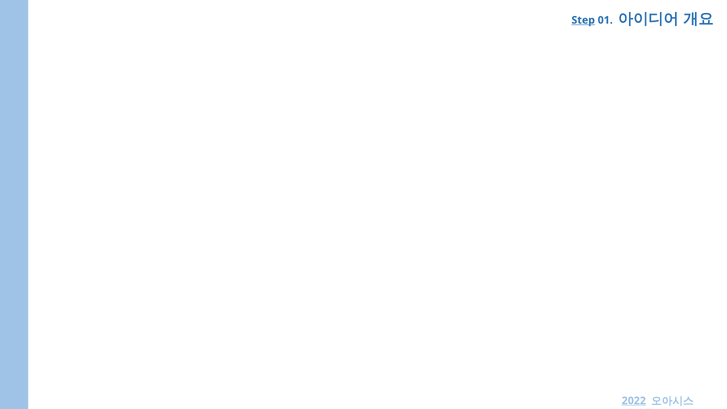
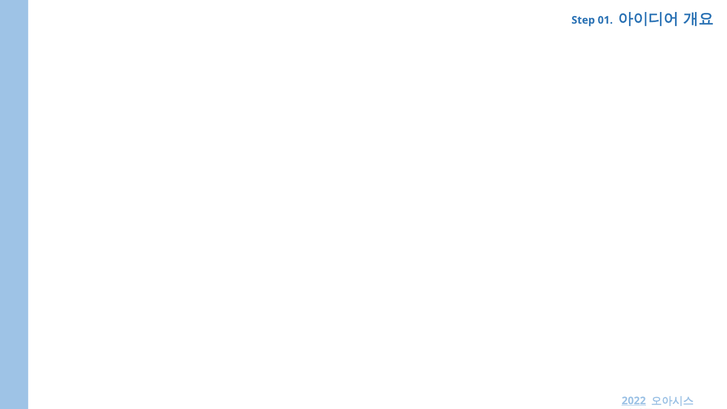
Step underline: present -> none
